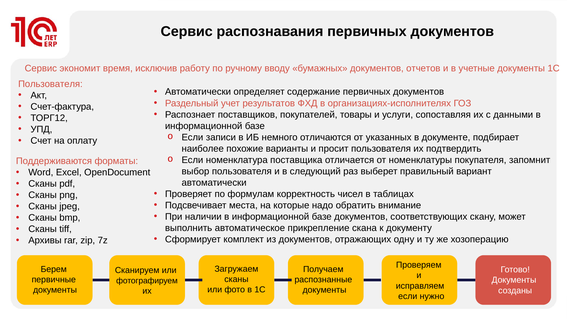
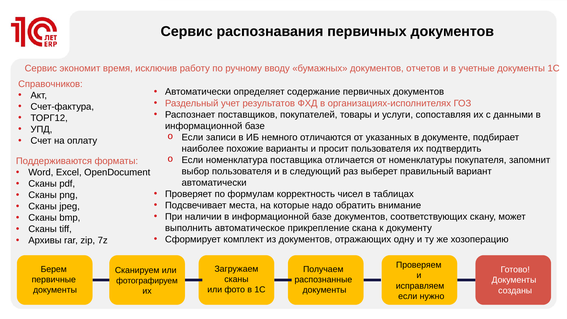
Пользователя at (50, 84): Пользователя -> Справочников
